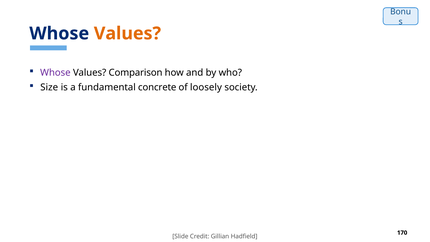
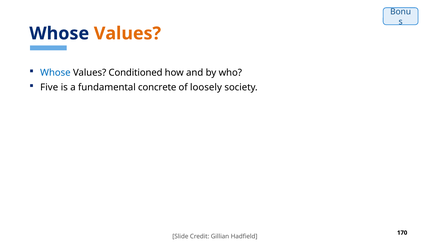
Whose at (55, 73) colour: purple -> blue
Comparison: Comparison -> Conditioned
Size: Size -> Five
